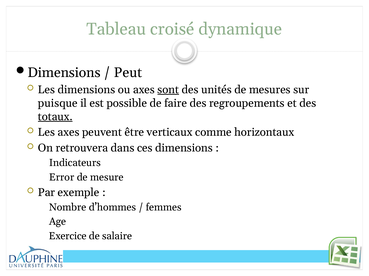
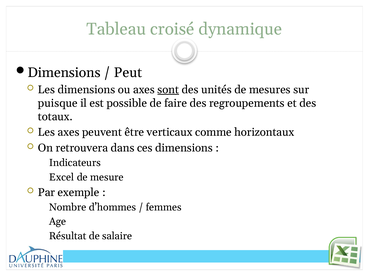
totaux underline: present -> none
Error: Error -> Excel
Exercice: Exercice -> Résultat
